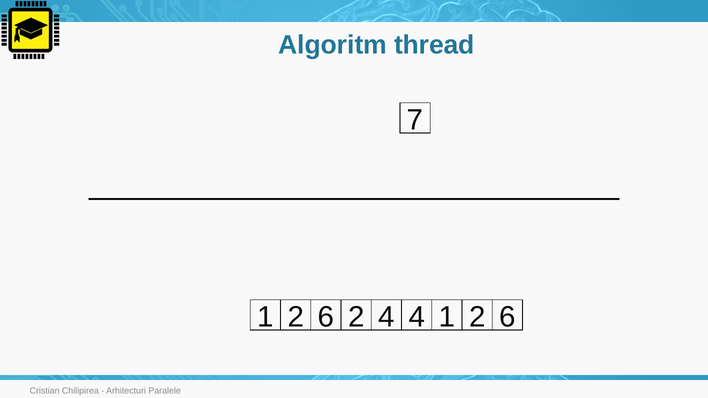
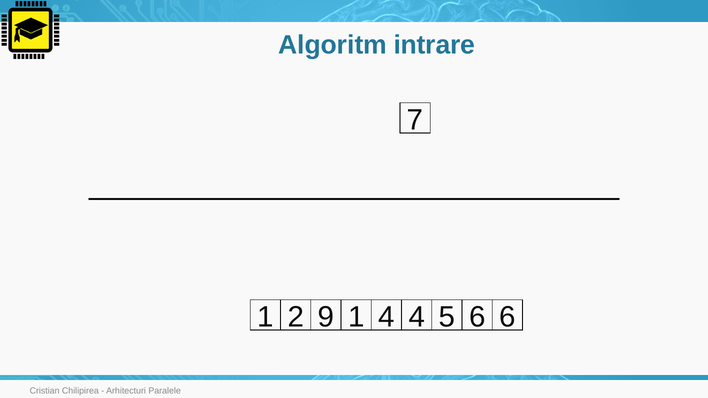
thread: thread -> intrare
6 at (326, 317): 6 -> 9
2 2: 2 -> 1
4 1: 1 -> 5
4 2: 2 -> 6
